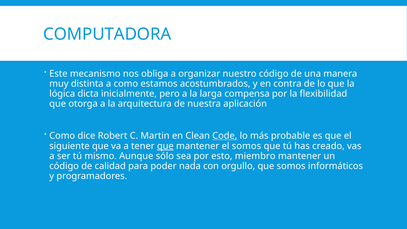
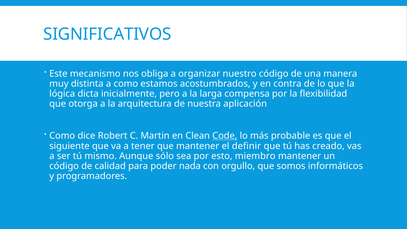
COMPUTADORA: COMPUTADORA -> SIGNIFICATIVOS
que at (165, 146) underline: present -> none
el somos: somos -> definir
